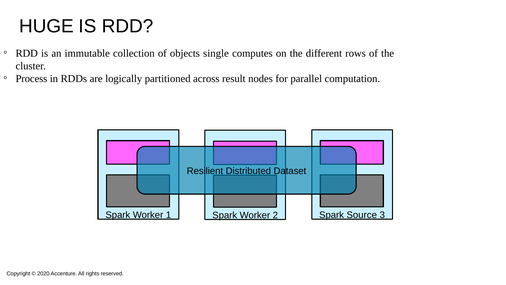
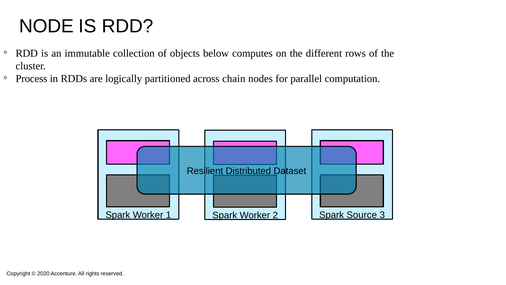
HUGE: HUGE -> NODE
single: single -> below
result: result -> chain
